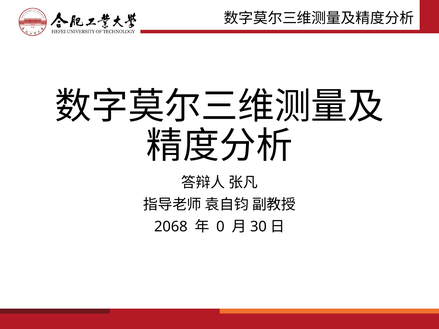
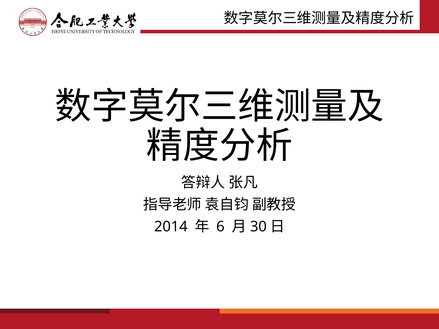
2068: 2068 -> 2014
0: 0 -> 6
